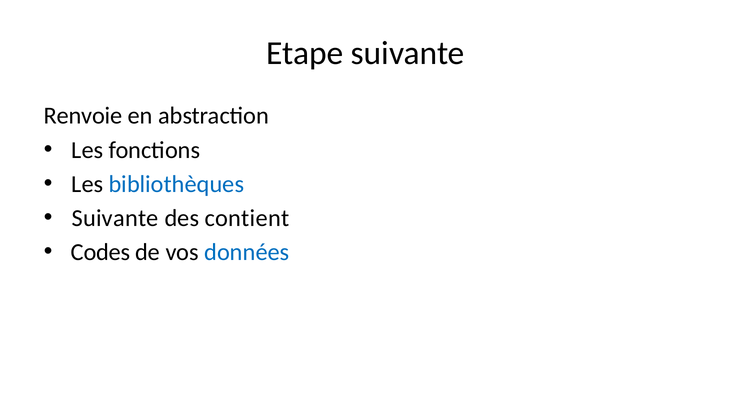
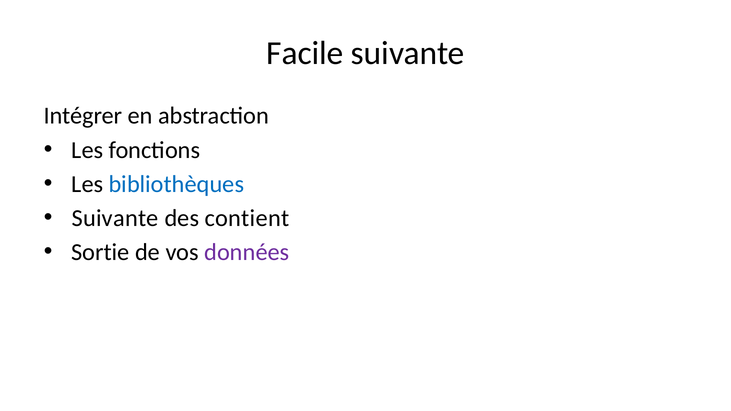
Etape: Etape -> Facile
Renvoie: Renvoie -> Intégrer
Codes: Codes -> Sortie
données colour: blue -> purple
